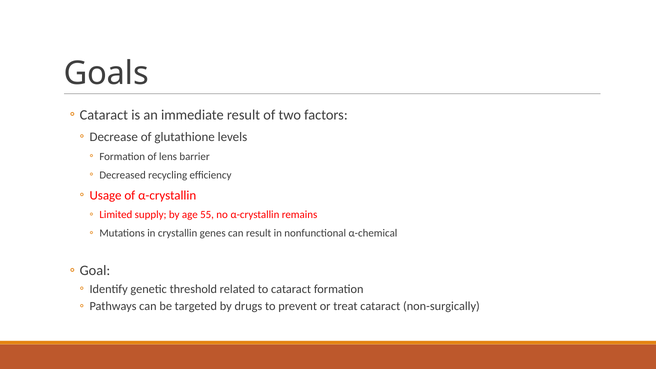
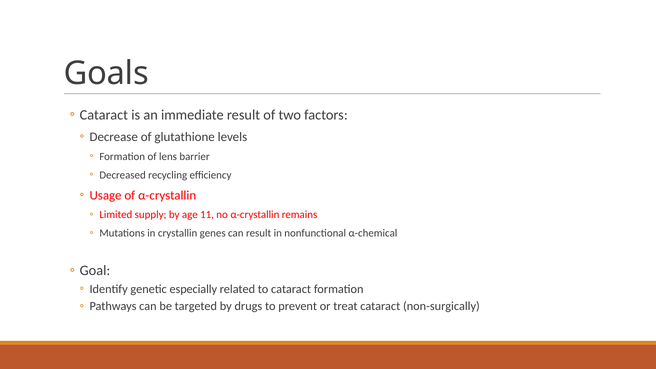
55: 55 -> 11
threshold: threshold -> especially
